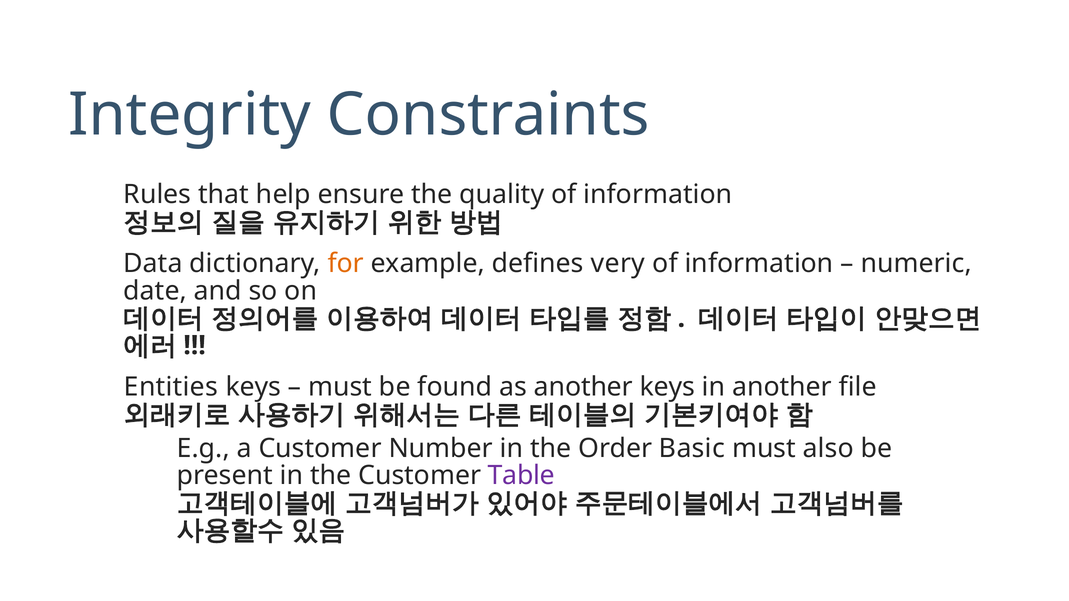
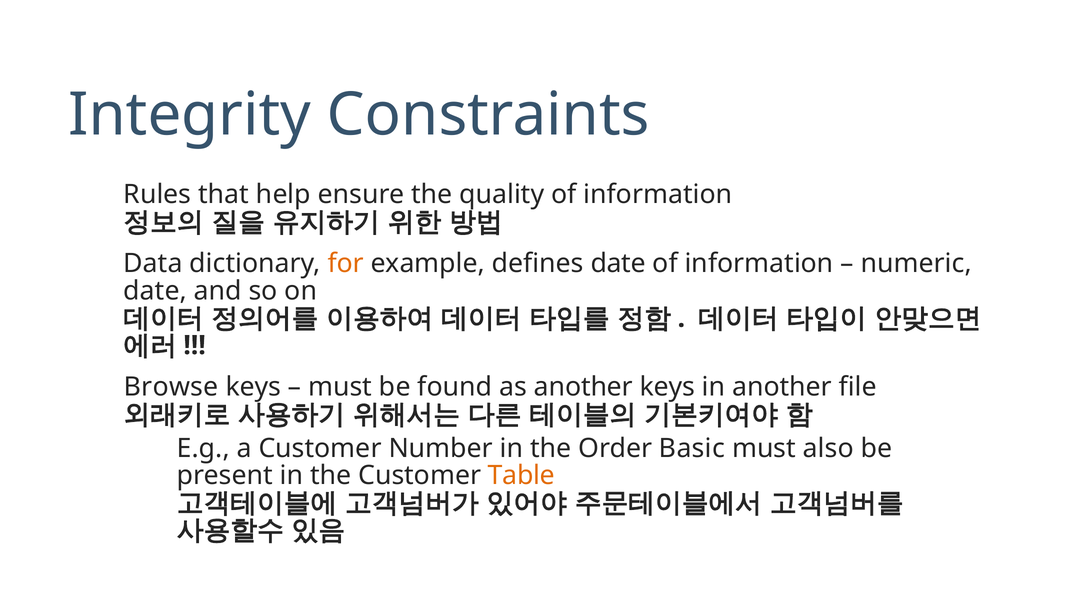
defines very: very -> date
Entities: Entities -> Browse
Table colour: purple -> orange
